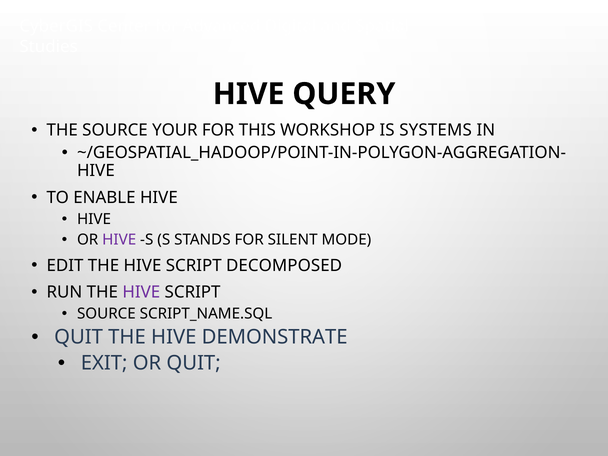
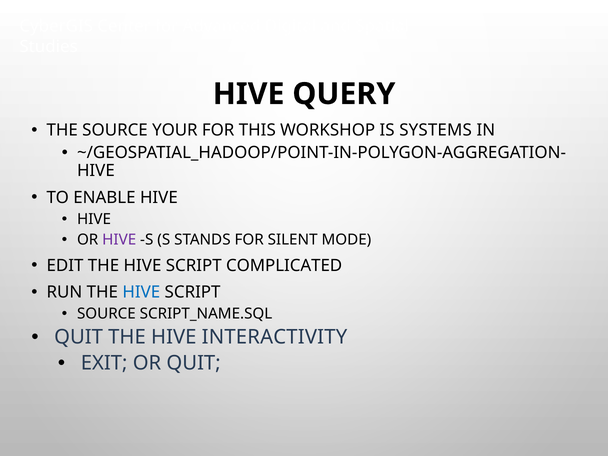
DECOMPOSED: DECOMPOSED -> COMPLICATED
HIVE at (141, 292) colour: purple -> blue
DEMONSTRATE: DEMONSTRATE -> INTERACTIVITY
